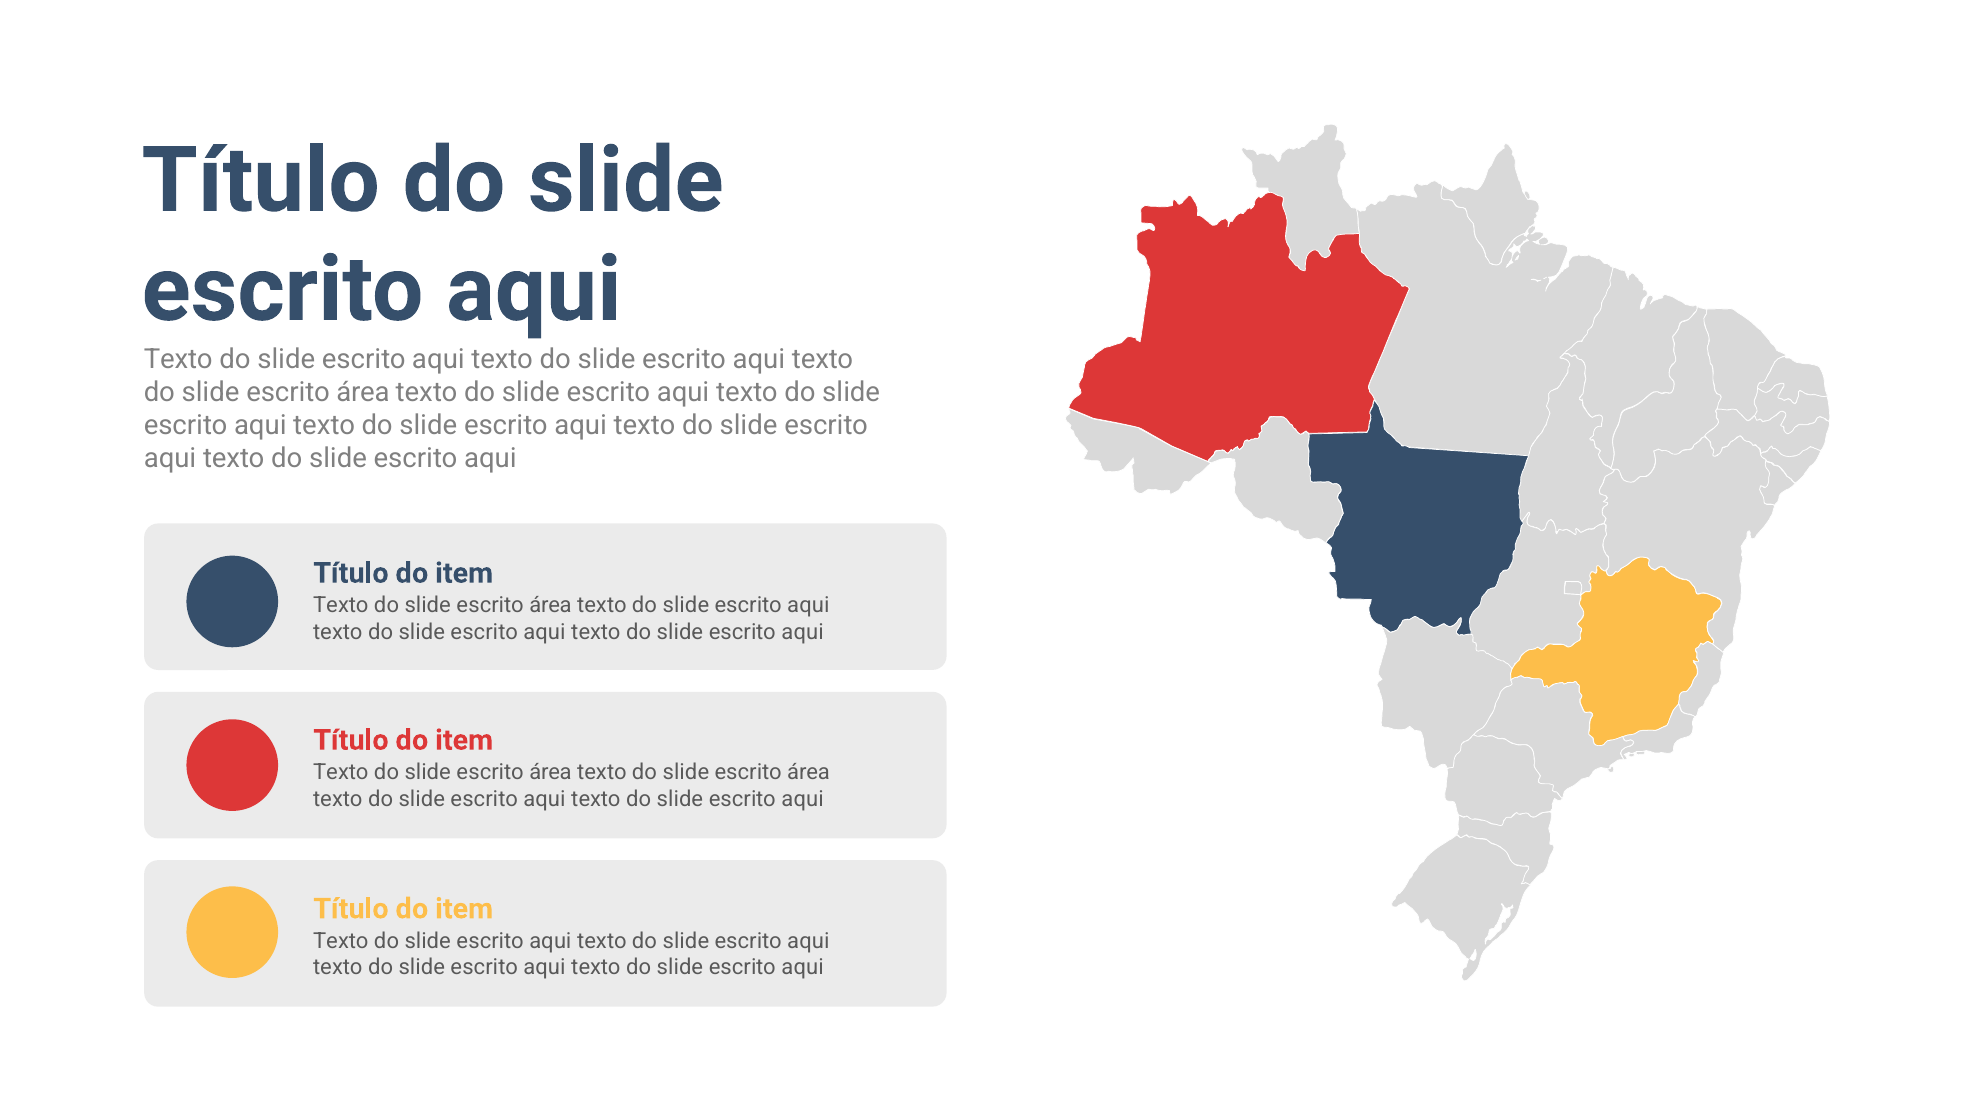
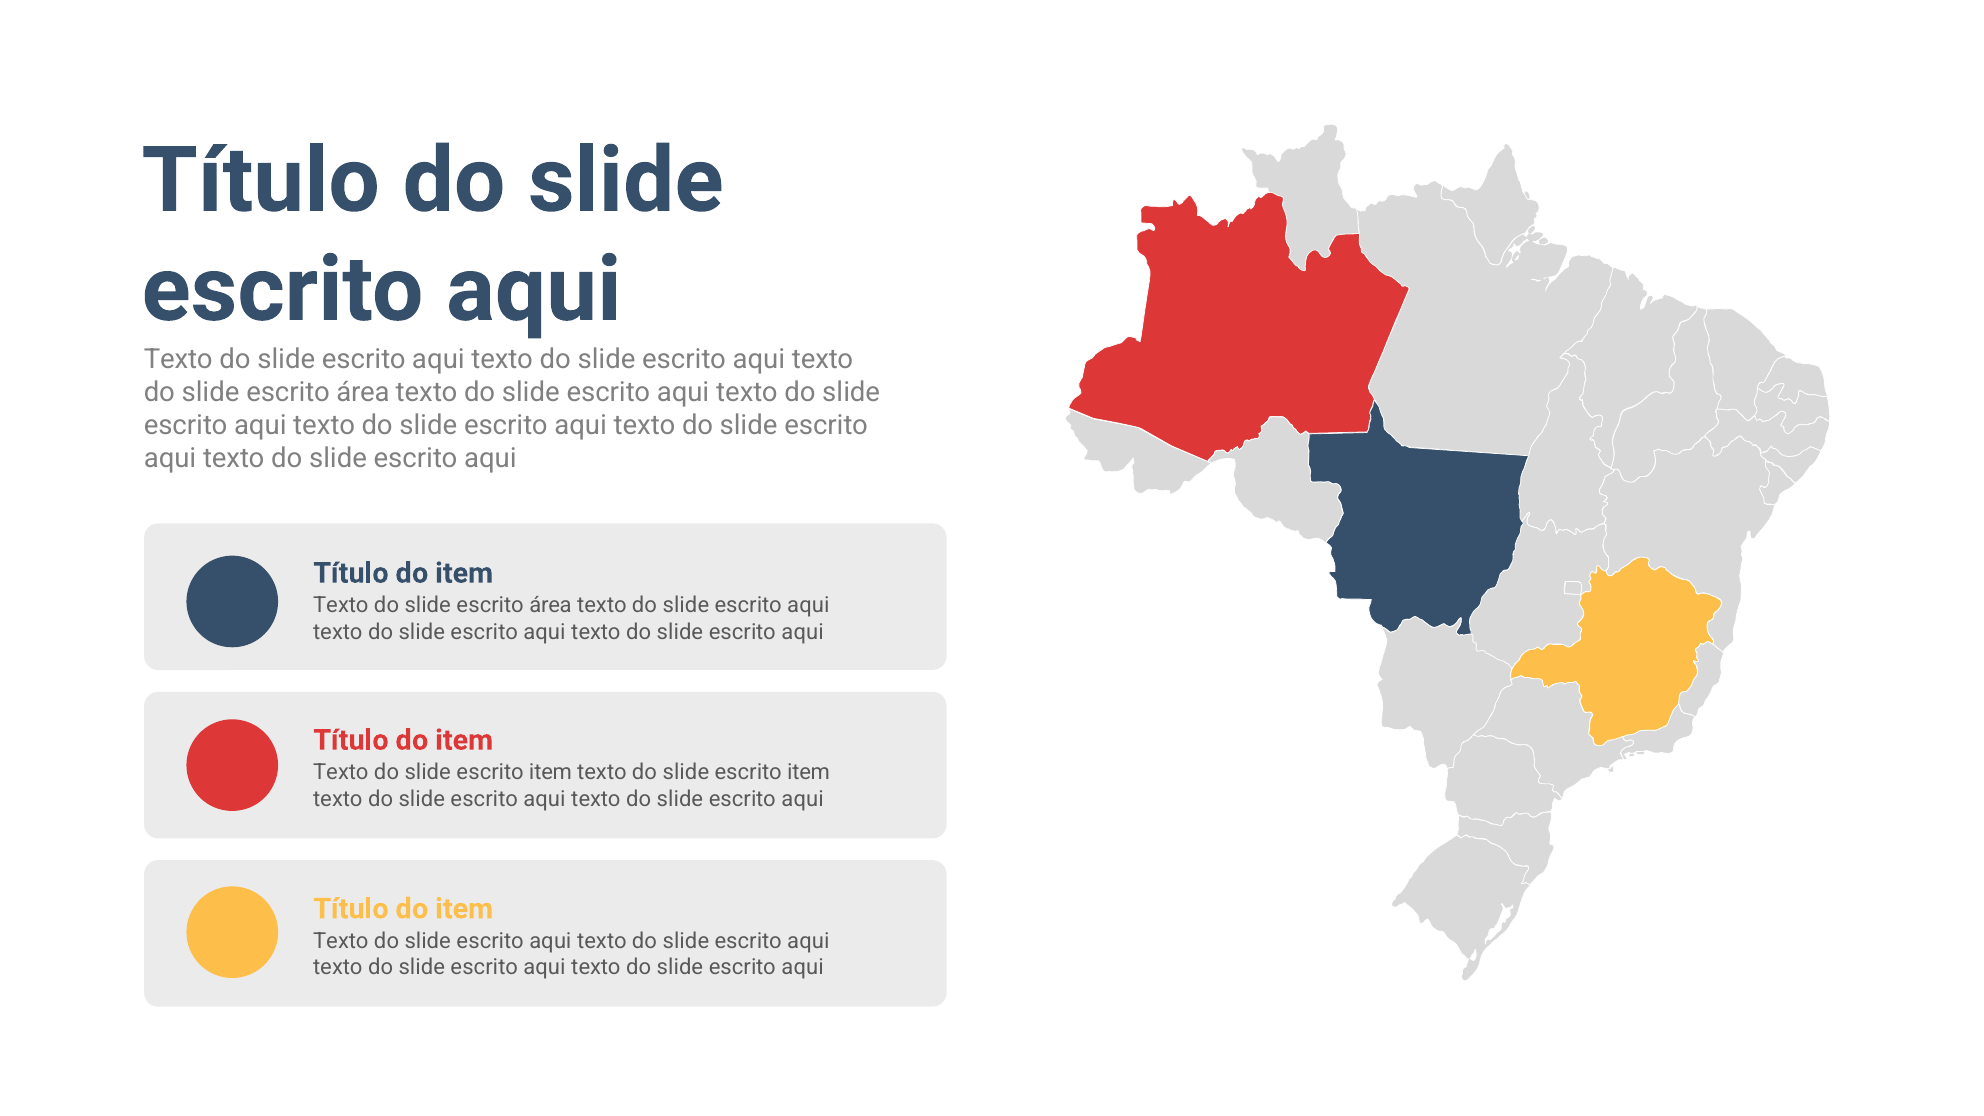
área at (550, 773): área -> item
área at (808, 773): área -> item
